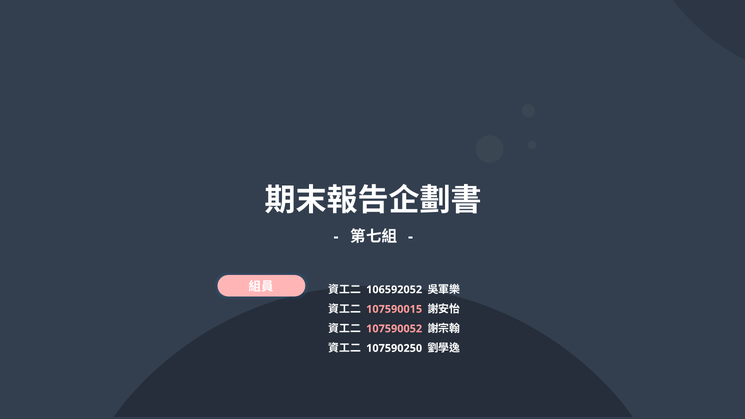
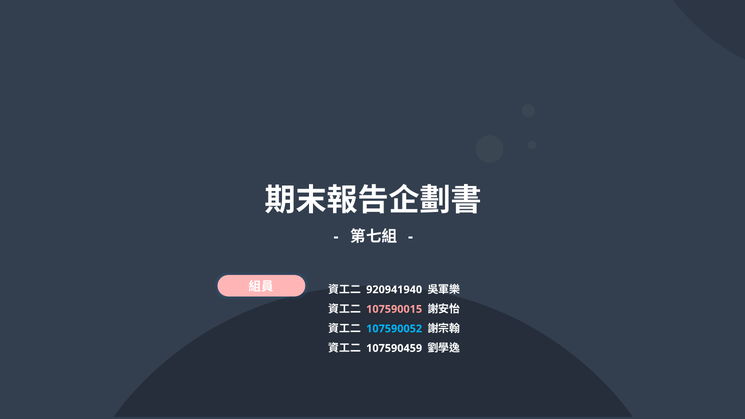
106592052: 106592052 -> 920941940
107590052 colour: pink -> light blue
107590250: 107590250 -> 107590459
